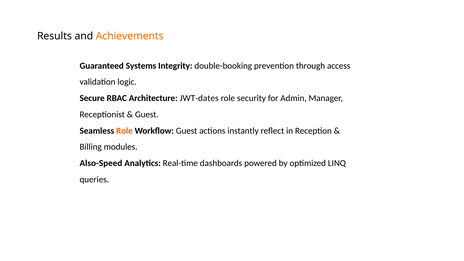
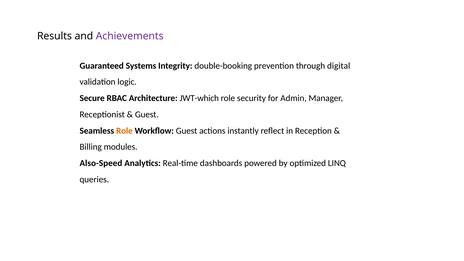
Achievements colour: orange -> purple
access: access -> digital
JWT-dates: JWT-dates -> JWT-which
